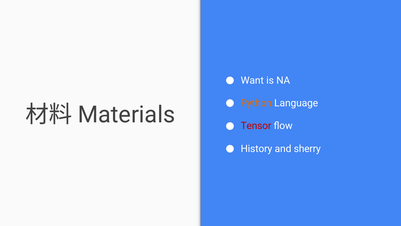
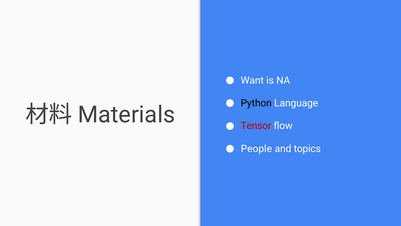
Python colour: orange -> black
History: History -> People
sherry: sherry -> topics
